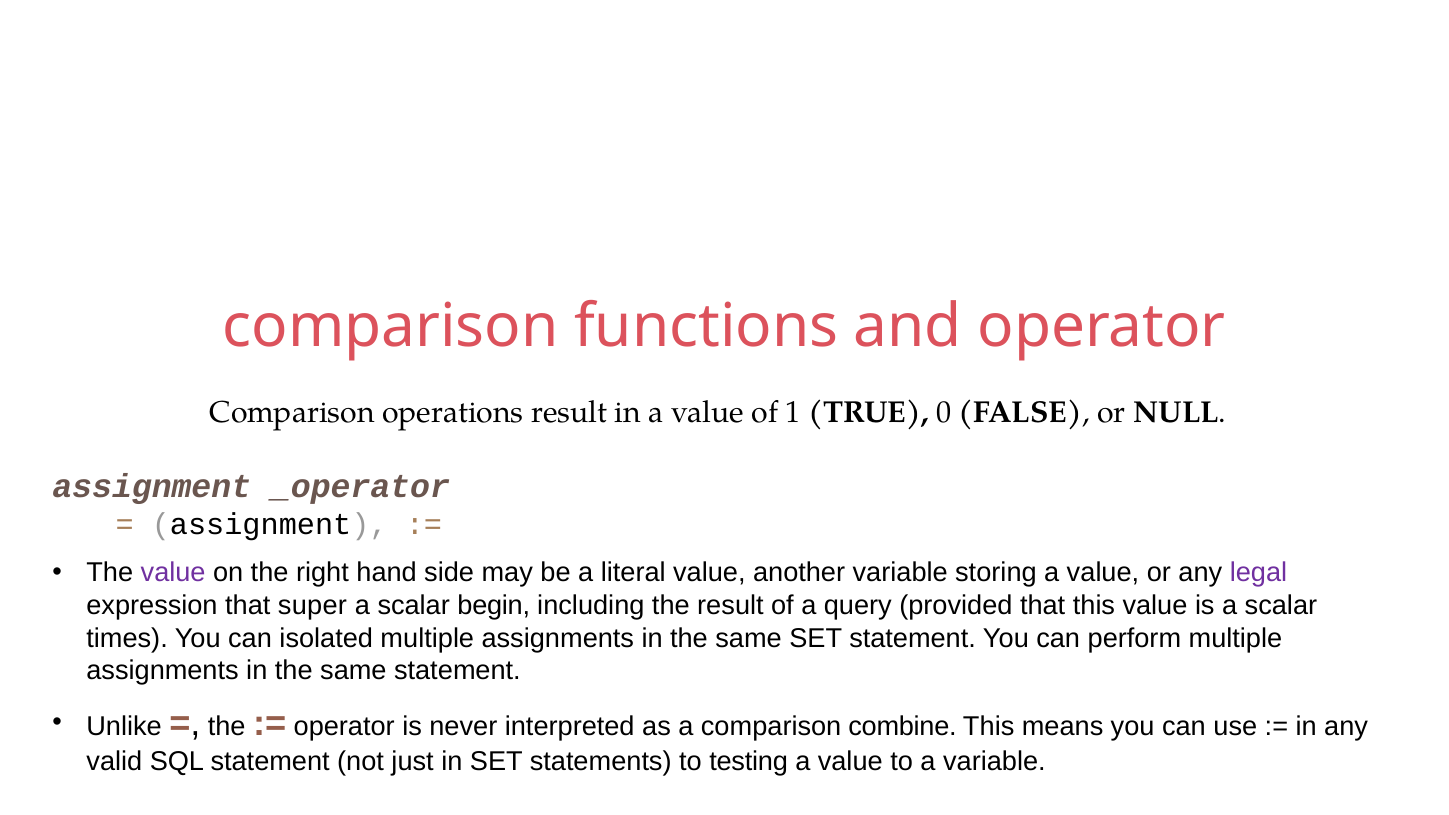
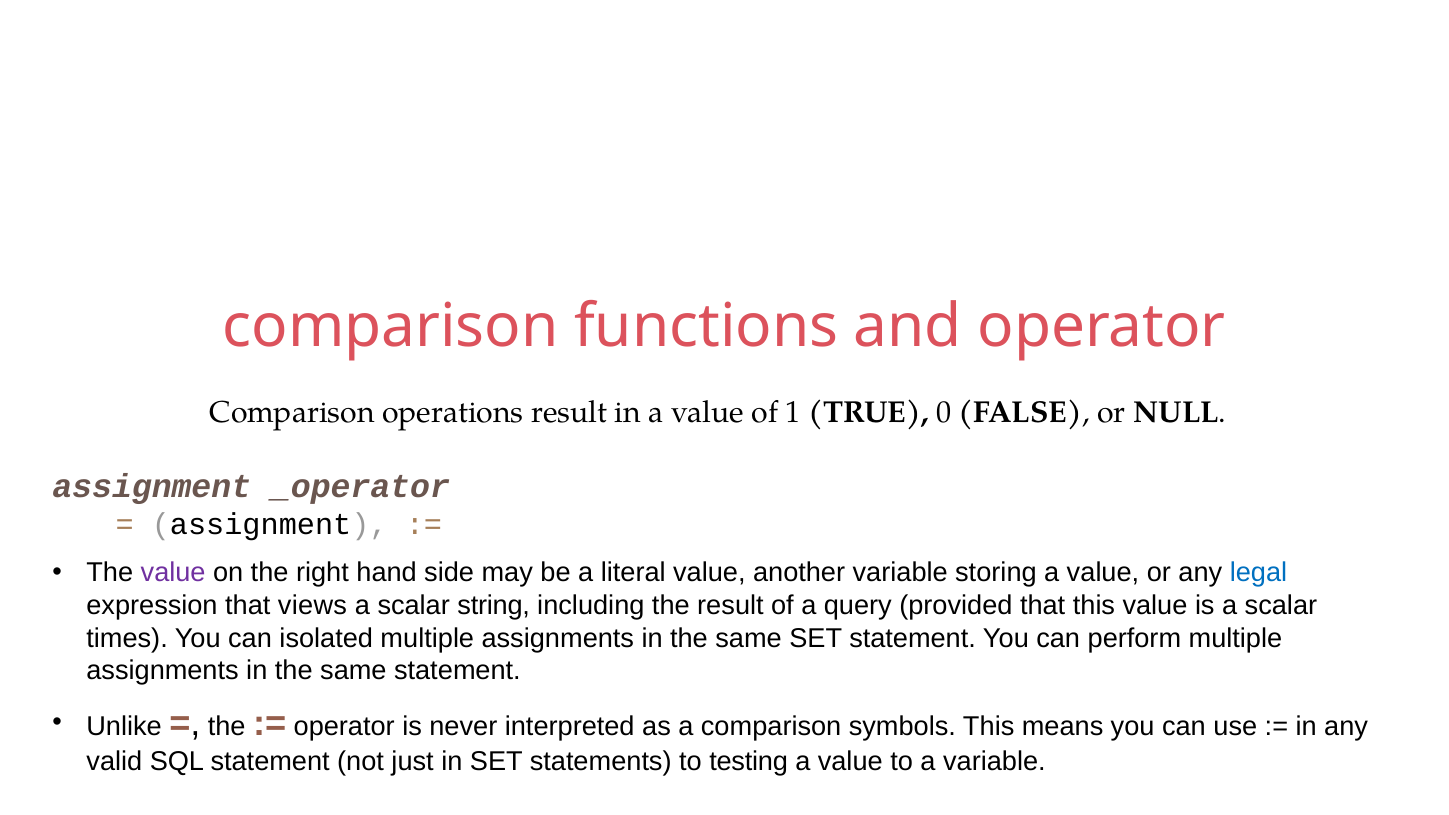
legal colour: purple -> blue
super: super -> views
begin: begin -> string
combine: combine -> symbols
